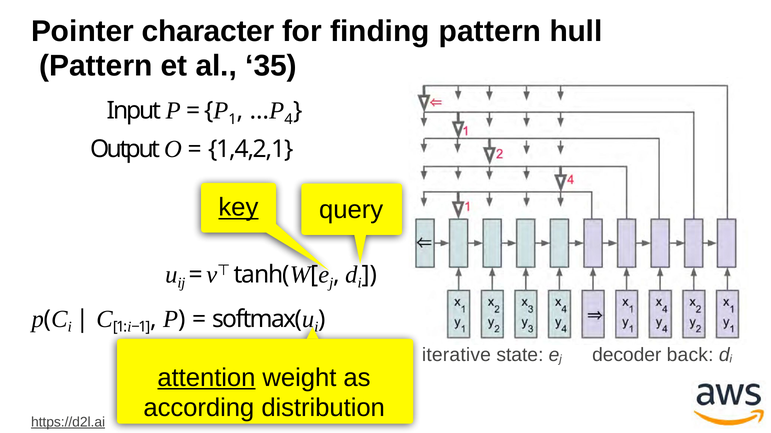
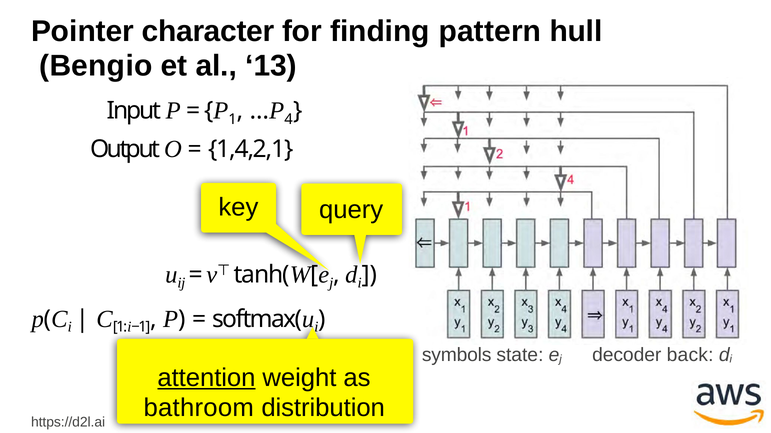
Pattern at (96, 66): Pattern -> Bengio
35: 35 -> 13
key underline: present -> none
iterative: iterative -> symbols
according: according -> bathroom
https://d2l.ai underline: present -> none
